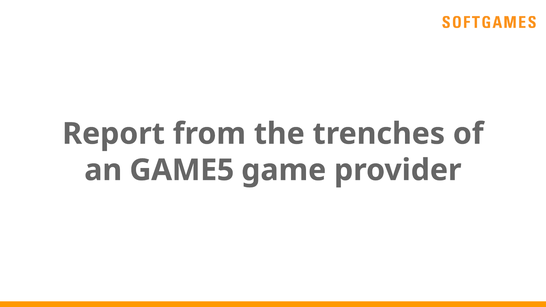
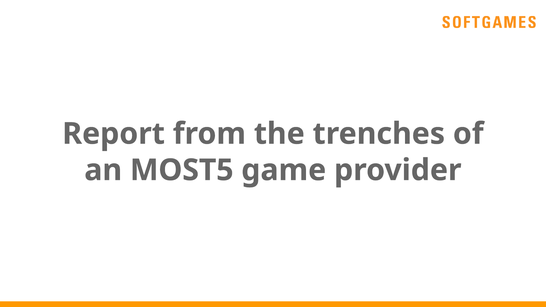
GAME5: GAME5 -> MOST5
